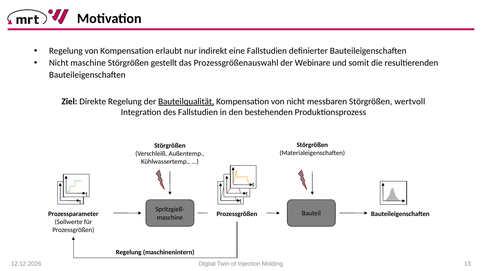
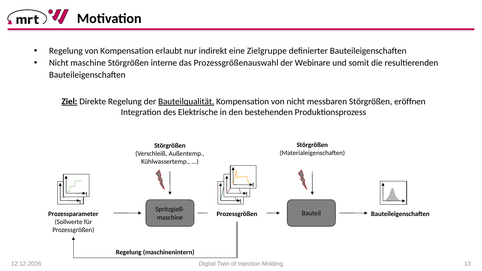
eine Fallstudien: Fallstudien -> Zielgruppe
gestellt: gestellt -> interne
Ziel underline: none -> present
wertvoll: wertvoll -> eröffnen
des Fallstudien: Fallstudien -> Elektrische
